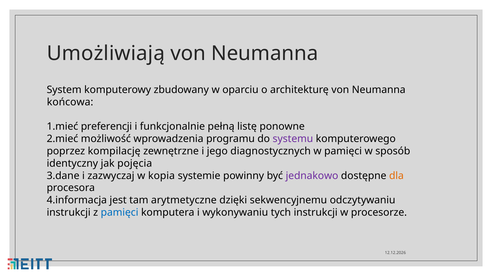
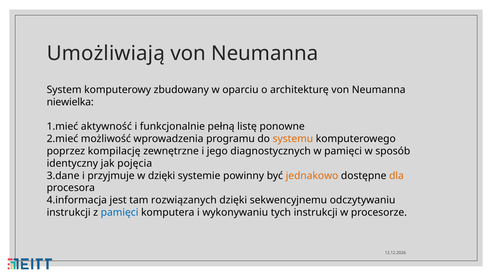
końcowa: końcowa -> niewielka
preferencji: preferencji -> aktywność
systemu colour: purple -> orange
zazwyczaj: zazwyczaj -> przyjmuje
w kopia: kopia -> dzięki
jednakowo colour: purple -> orange
arytmetyczne: arytmetyczne -> rozwiązanych
